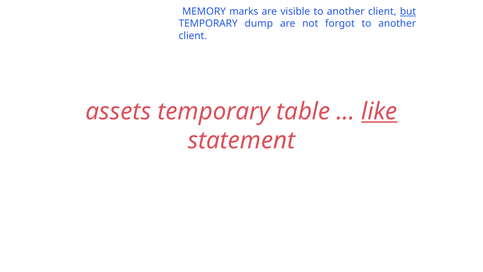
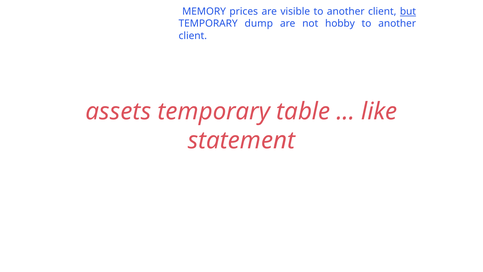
marks: marks -> prices
forgot: forgot -> hobby
like underline: present -> none
